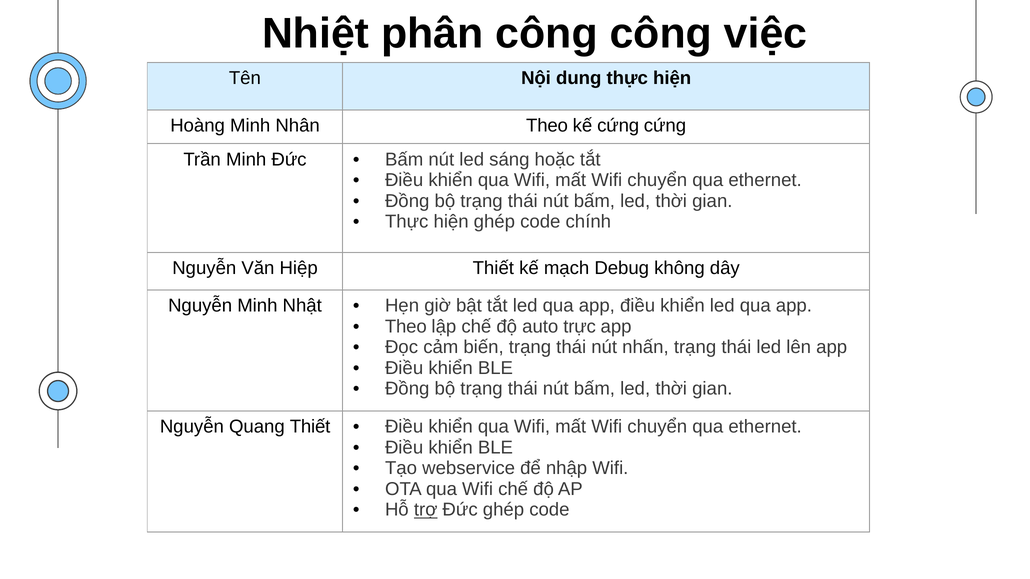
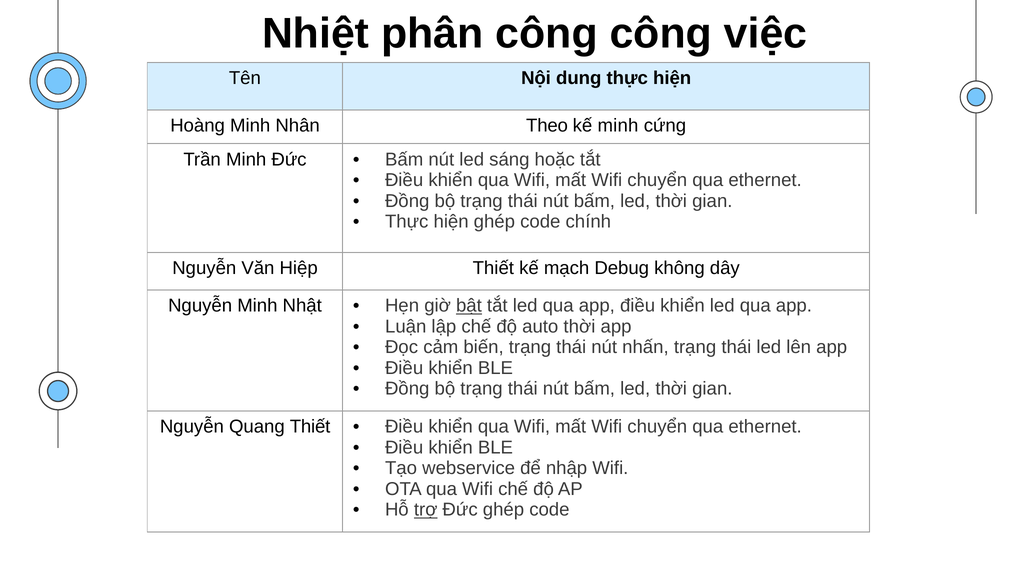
kế cứng: cứng -> minh
bật underline: none -> present
Theo at (406, 327): Theo -> Luận
auto trực: trực -> thời
